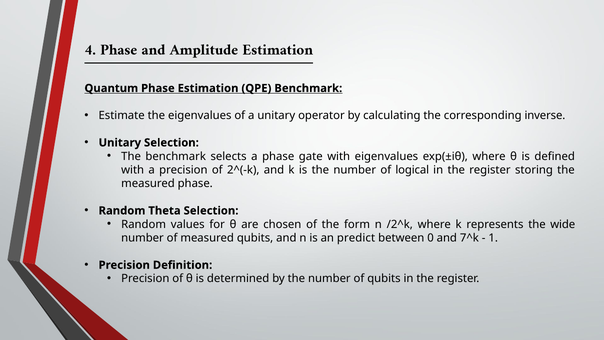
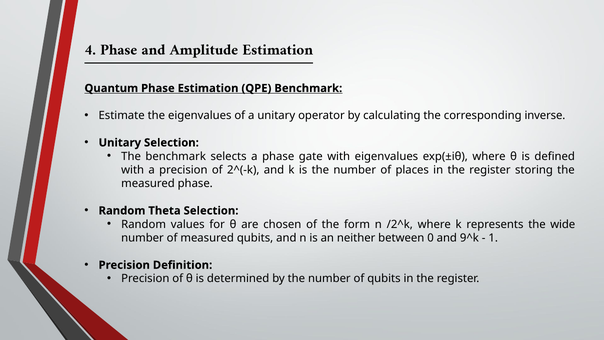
logical: logical -> places
predict: predict -> neither
7^k: 7^k -> 9^k
